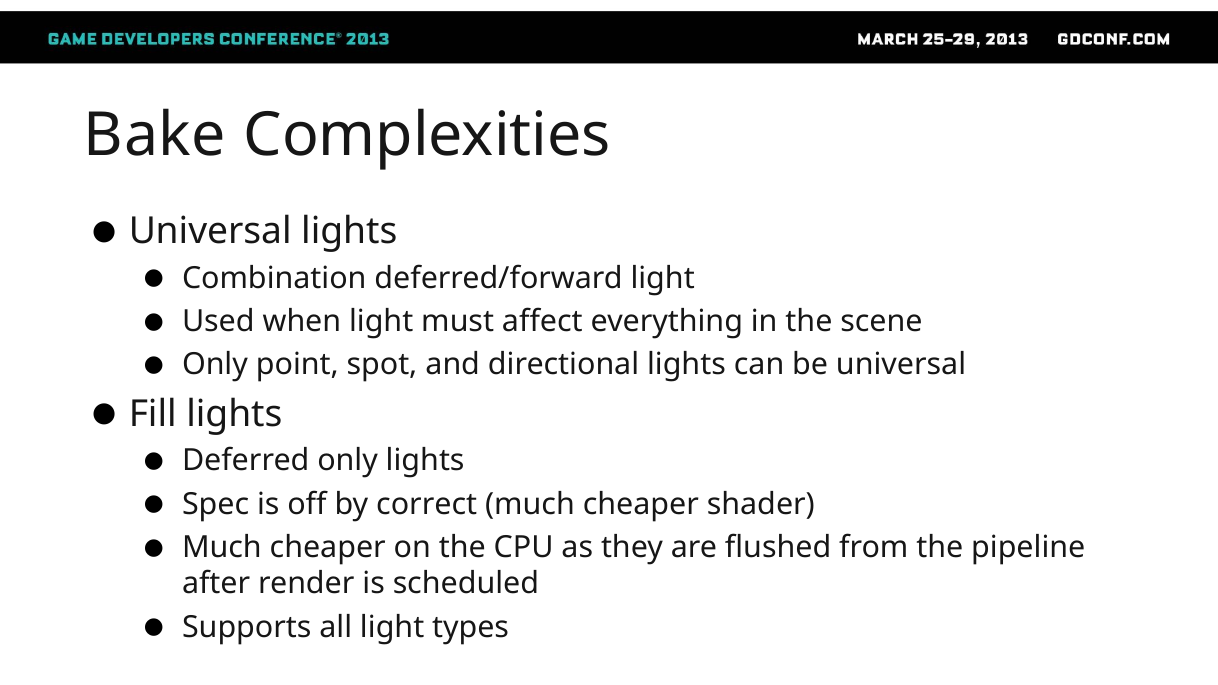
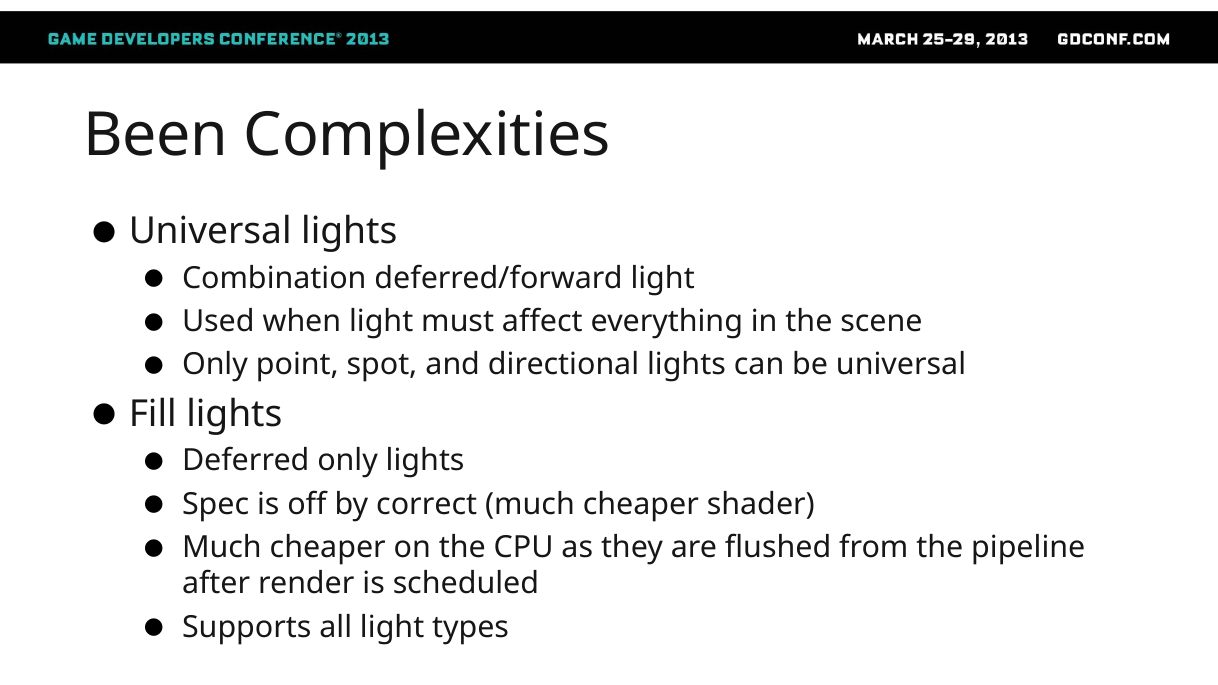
Bake: Bake -> Been
